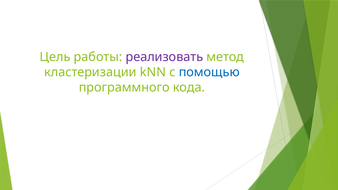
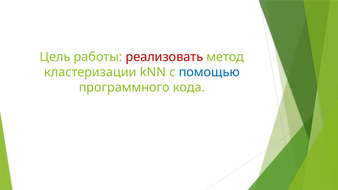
реализовать colour: purple -> red
